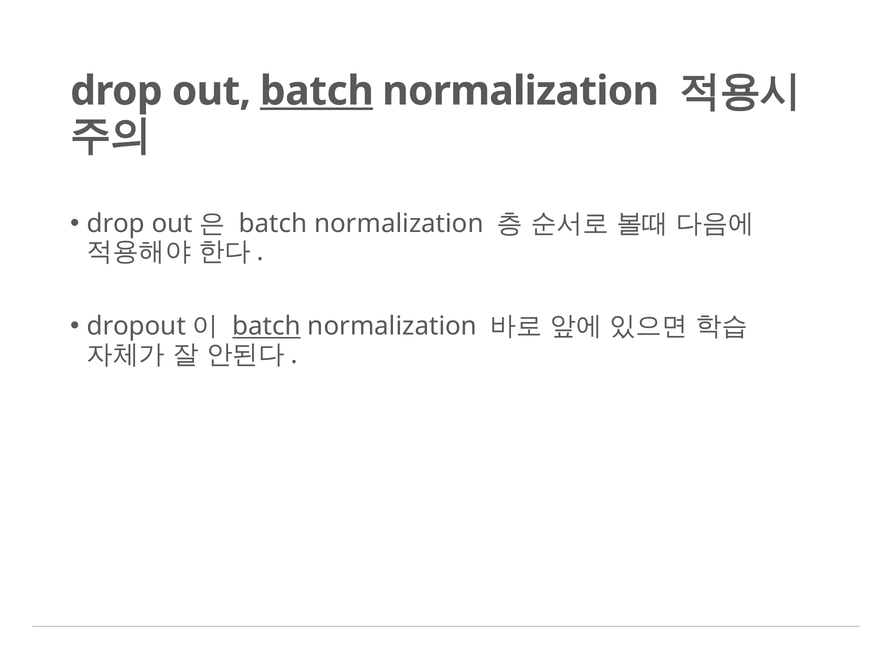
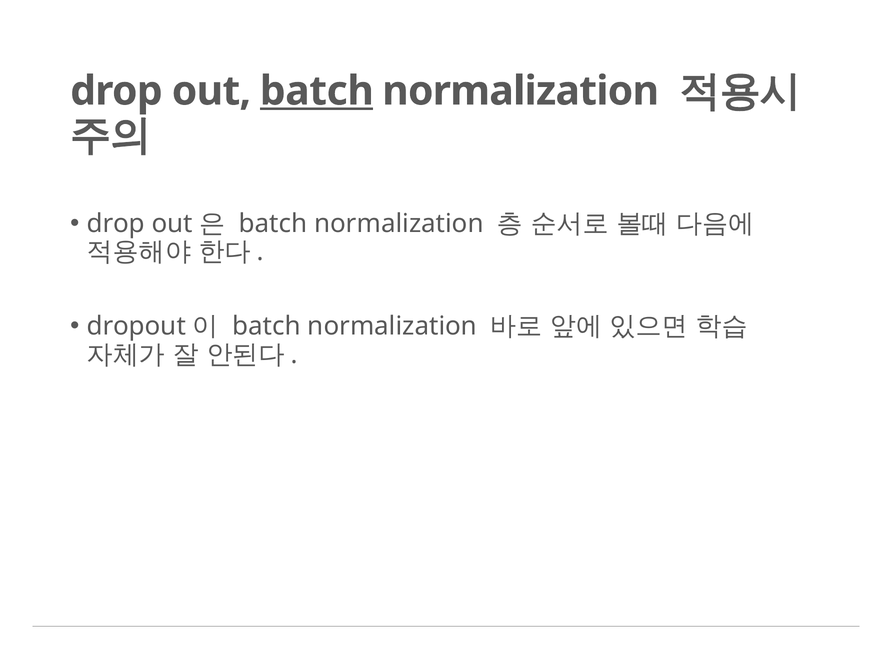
batch at (267, 326) underline: present -> none
